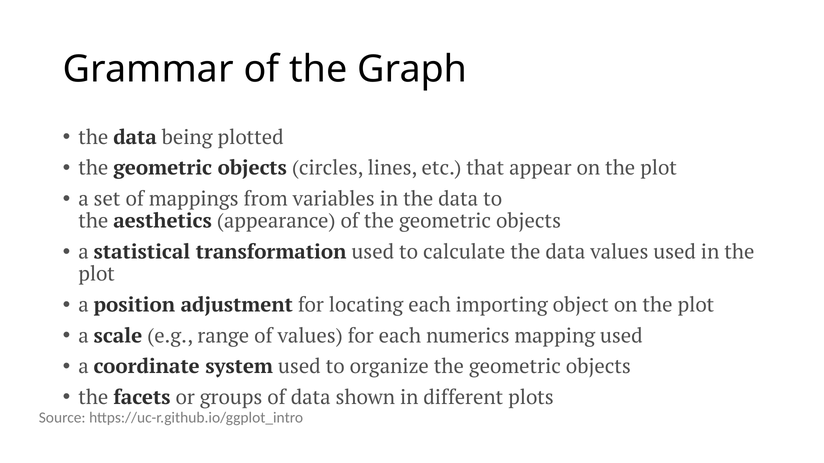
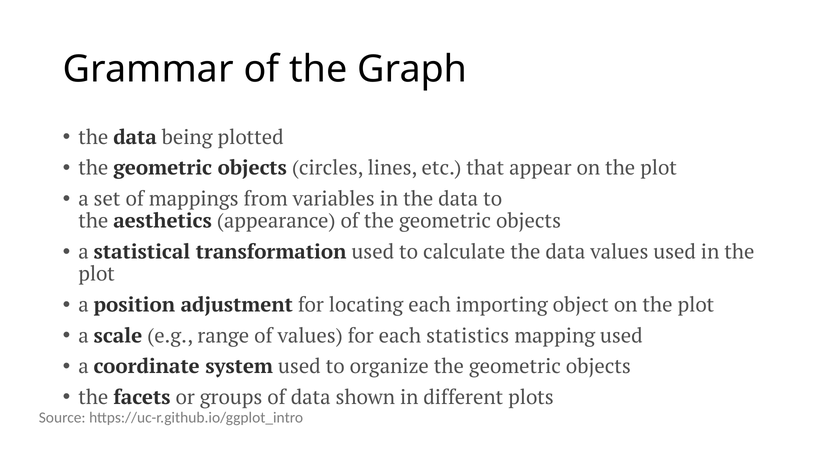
numerics: numerics -> statistics
